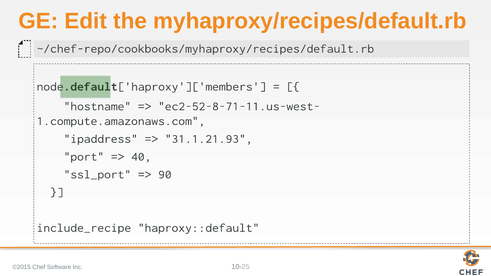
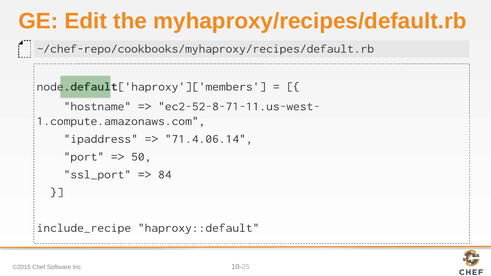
31.1.21.93: 31.1.21.93 -> 71.4.06.14
40: 40 -> 50
90: 90 -> 84
